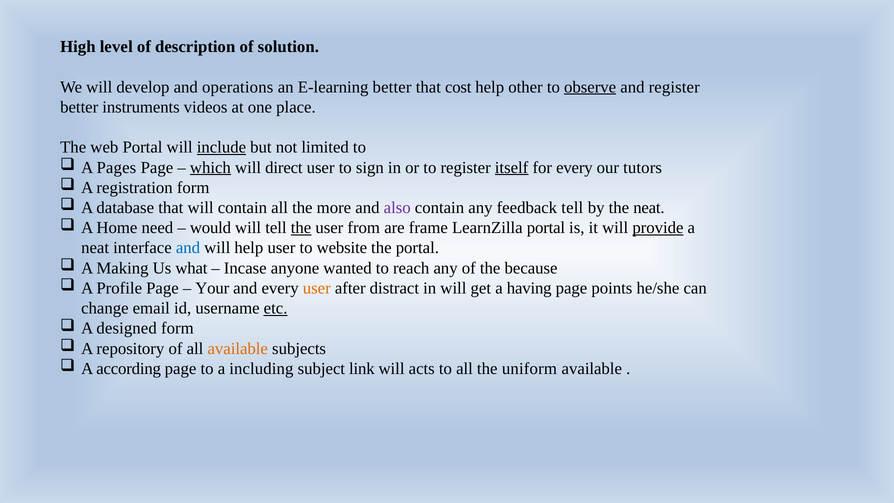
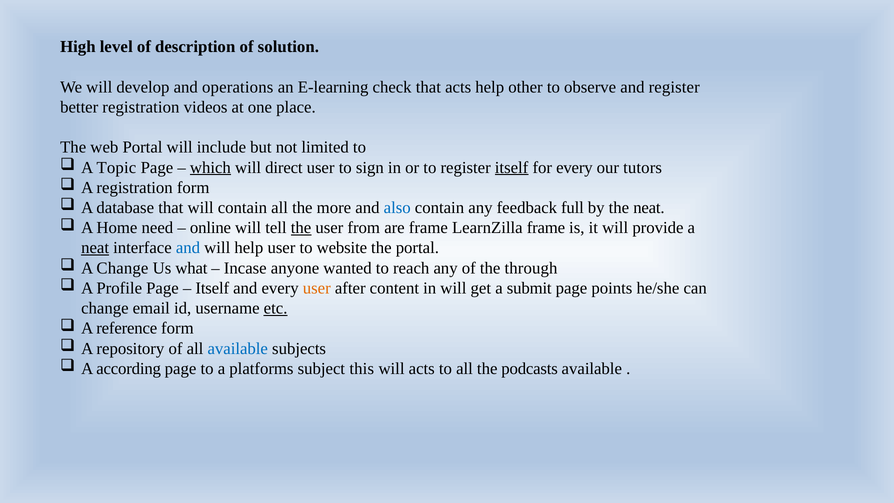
E-learning better: better -> check
that cost: cost -> acts
observe underline: present -> none
better instruments: instruments -> registration
include underline: present -> none
Pages: Pages -> Topic
also colour: purple -> blue
feedback tell: tell -> full
would: would -> online
LearnZilla portal: portal -> frame
provide underline: present -> none
neat at (95, 248) underline: none -> present
A Making: Making -> Change
because: because -> through
Your at (212, 288): Your -> Itself
distract: distract -> content
having: having -> submit
designed: designed -> reference
available at (238, 348) colour: orange -> blue
including: including -> platforms
link: link -> this
uniform: uniform -> podcasts
